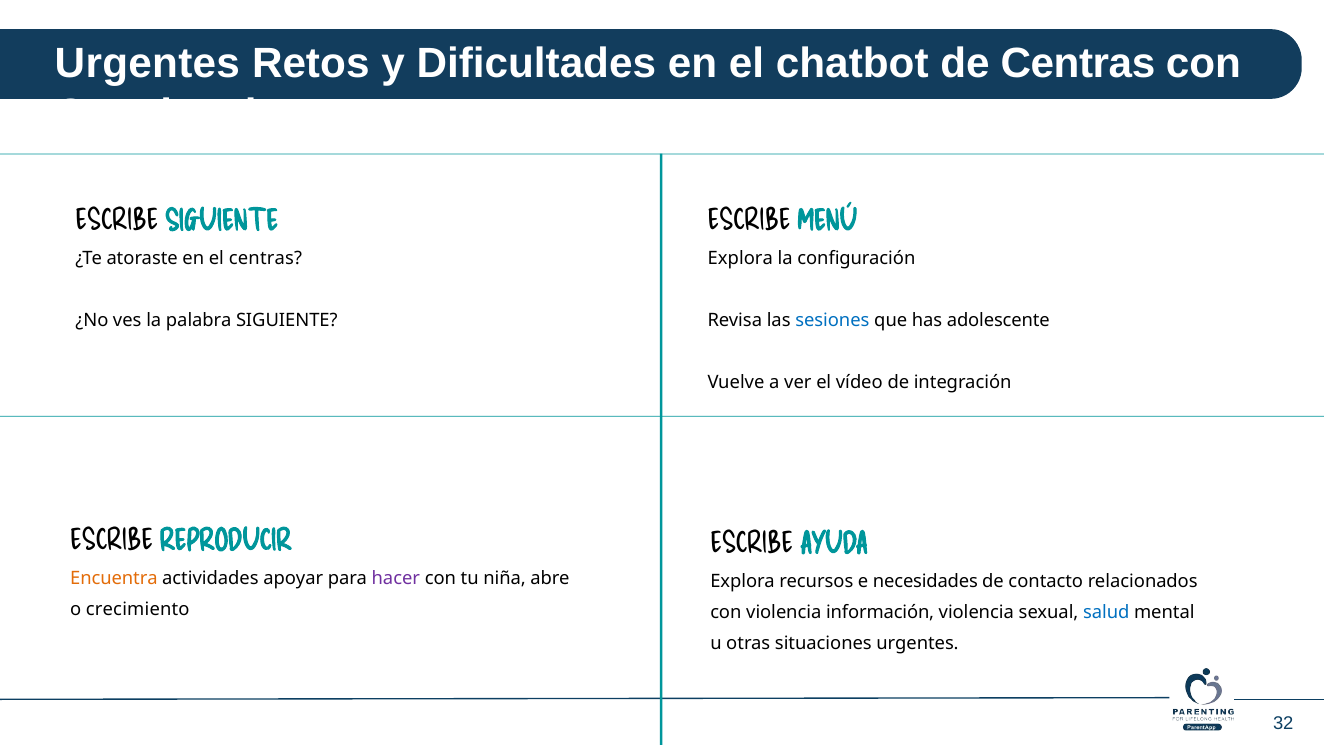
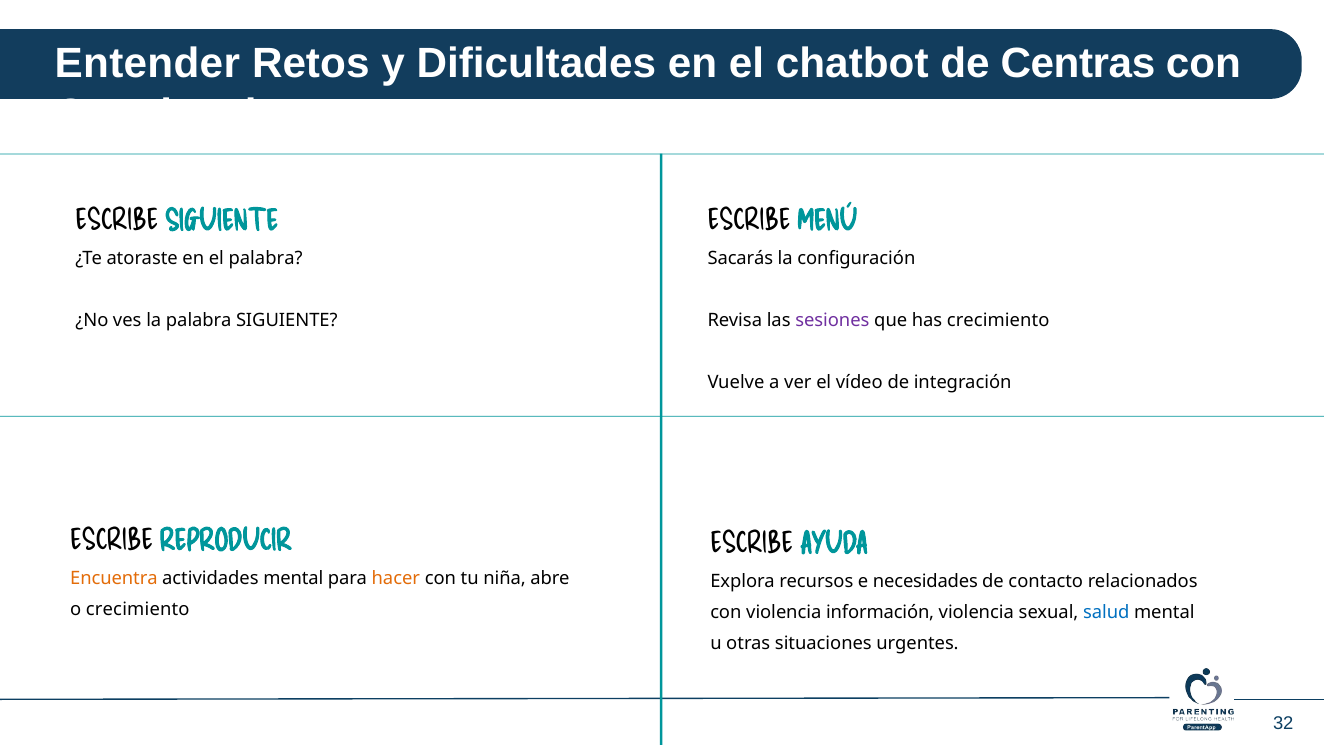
Urgentes at (147, 64): Urgentes -> Entender
el centras: centras -> palabra
Explora at (740, 259): Explora -> Sacarás
sesiones colour: blue -> purple
has adolescente: adolescente -> crecimiento
actividades apoyar: apoyar -> mental
hacer colour: purple -> orange
